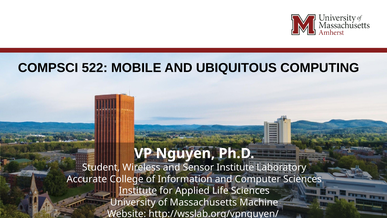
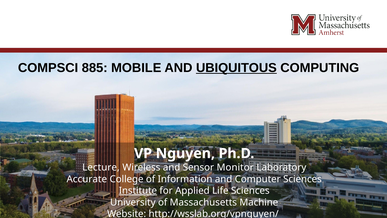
522: 522 -> 885
UBIQUITOUS underline: none -> present
Student: Student -> Lecture
Sensor Institute: Institute -> Monitor
